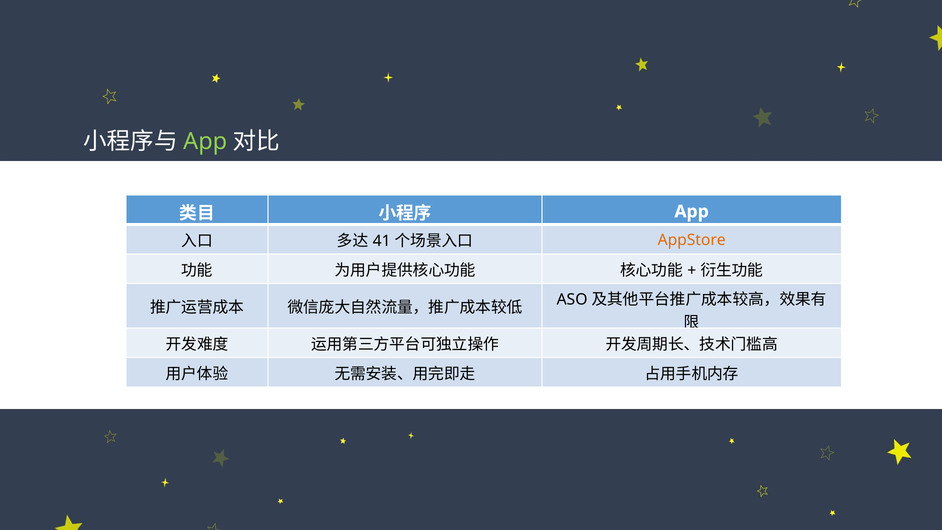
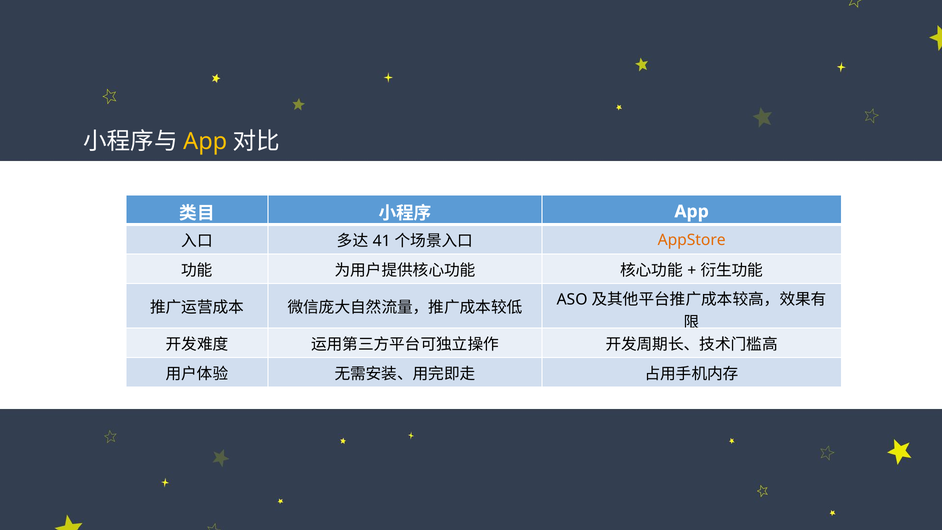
App at (205, 141) colour: light green -> yellow
